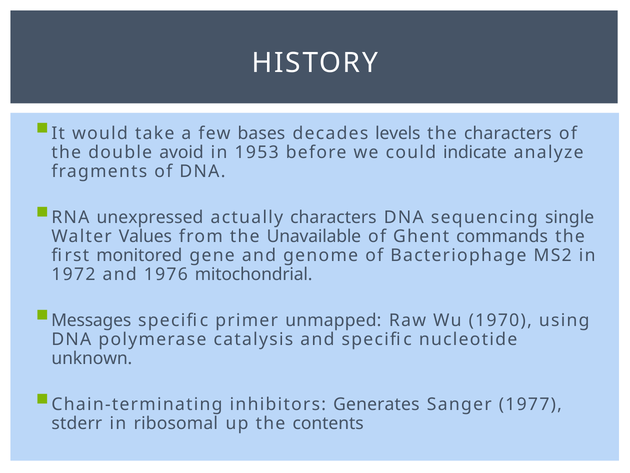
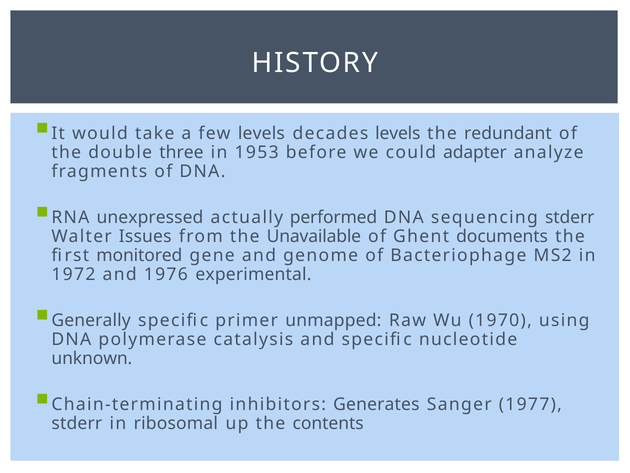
few bases: bases -> levels
the characters: characters -> redundant
avoid: avoid -> three
indicate: indicate -> adapter
actually characters: characters -> performed
sequencing single: single -> stderr
Values: Values -> Issues
commands: commands -> documents
mitochondrial: mitochondrial -> experimental
Messages: Messages -> Generally
